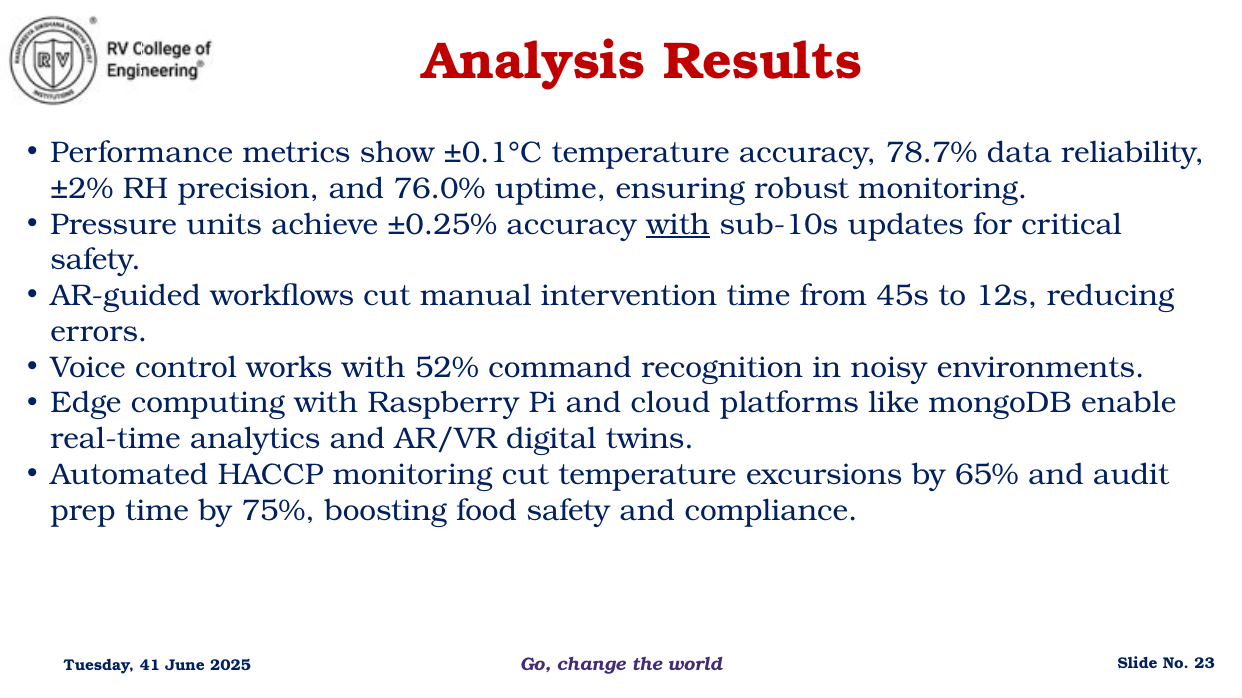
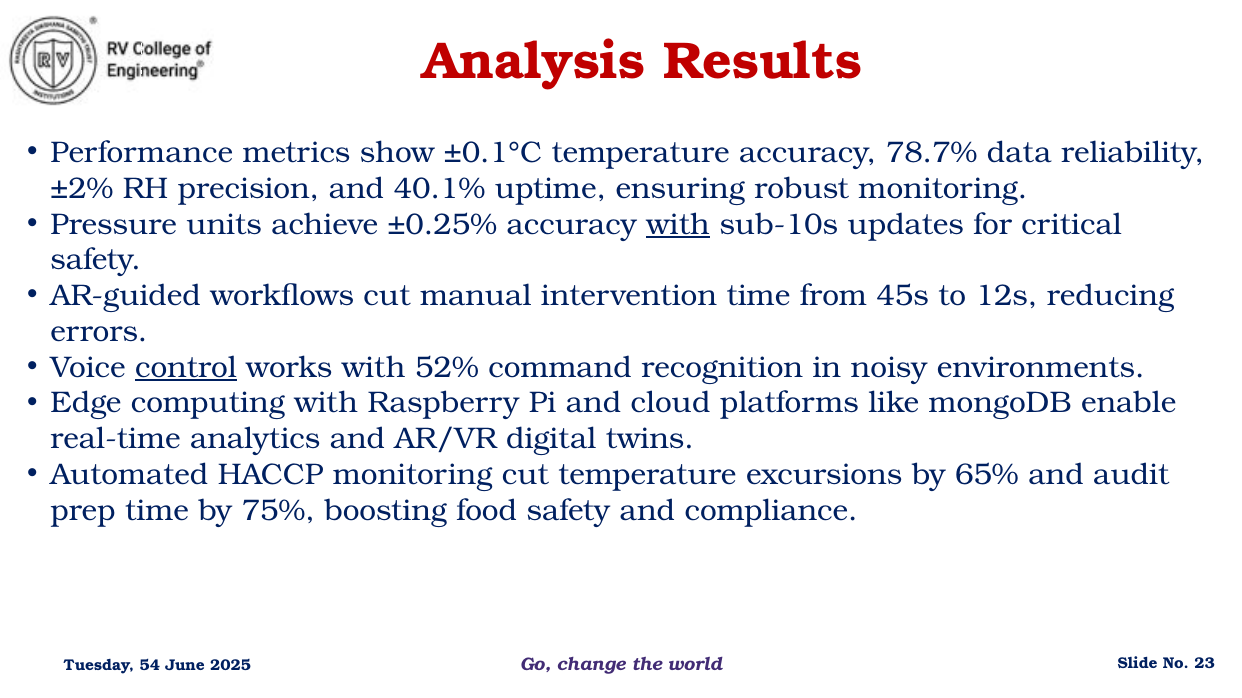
76.0%: 76.0% -> 40.1%
control underline: none -> present
41: 41 -> 54
